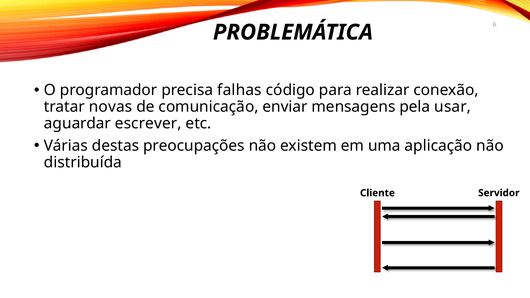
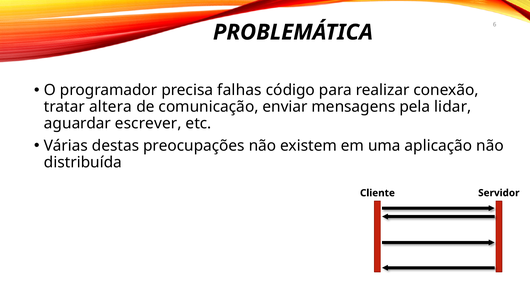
novas: novas -> altera
usar: usar -> lidar
